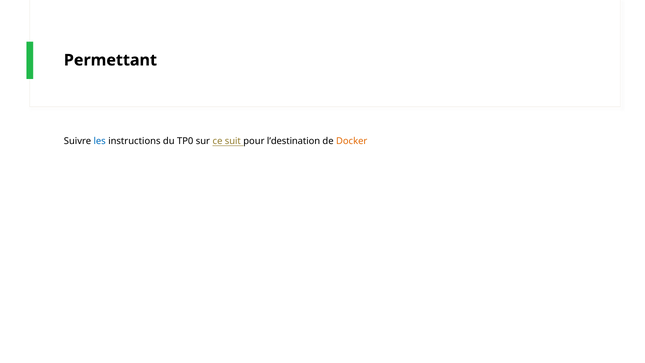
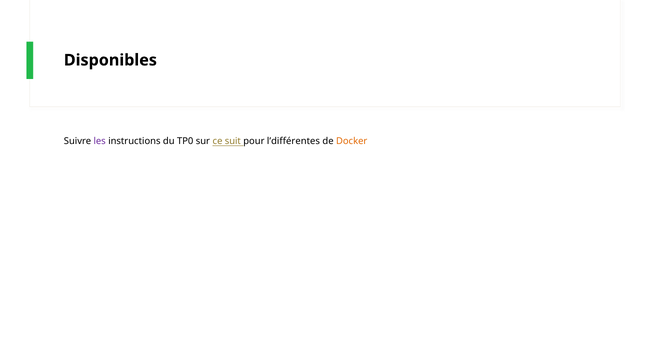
Permettant: Permettant -> Disponibles
les colour: blue -> purple
l’destination: l’destination -> l’différentes
